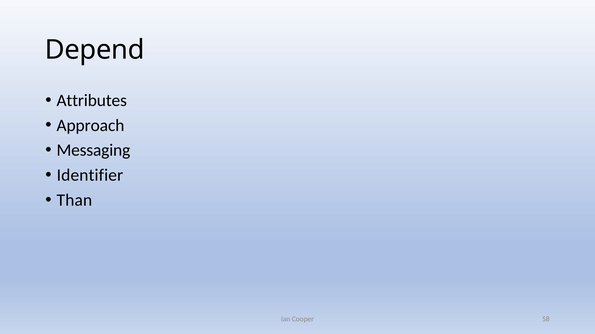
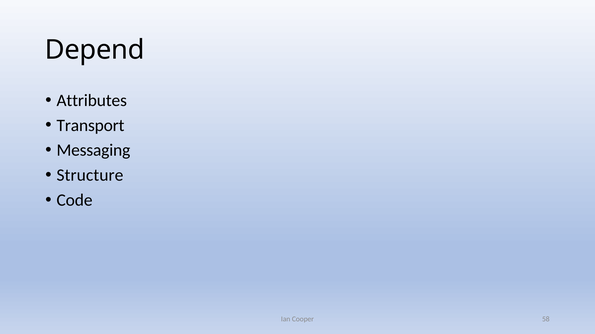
Approach: Approach -> Transport
Identifier: Identifier -> Structure
Than: Than -> Code
